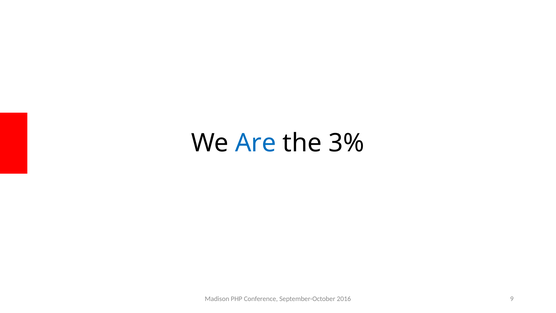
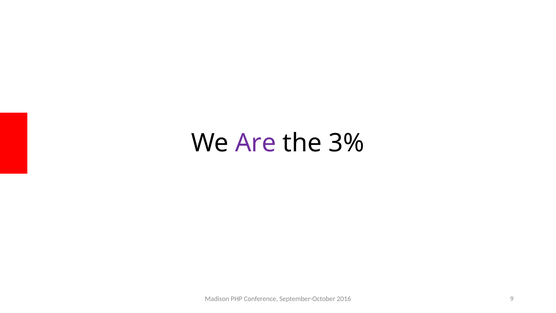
Are colour: blue -> purple
